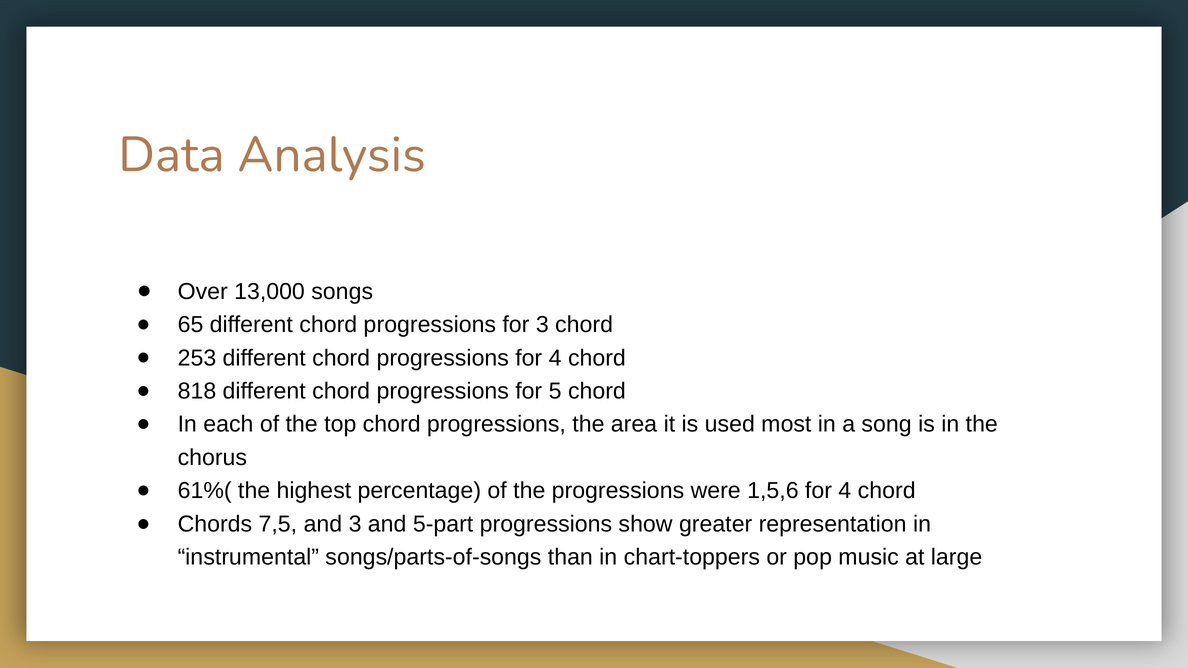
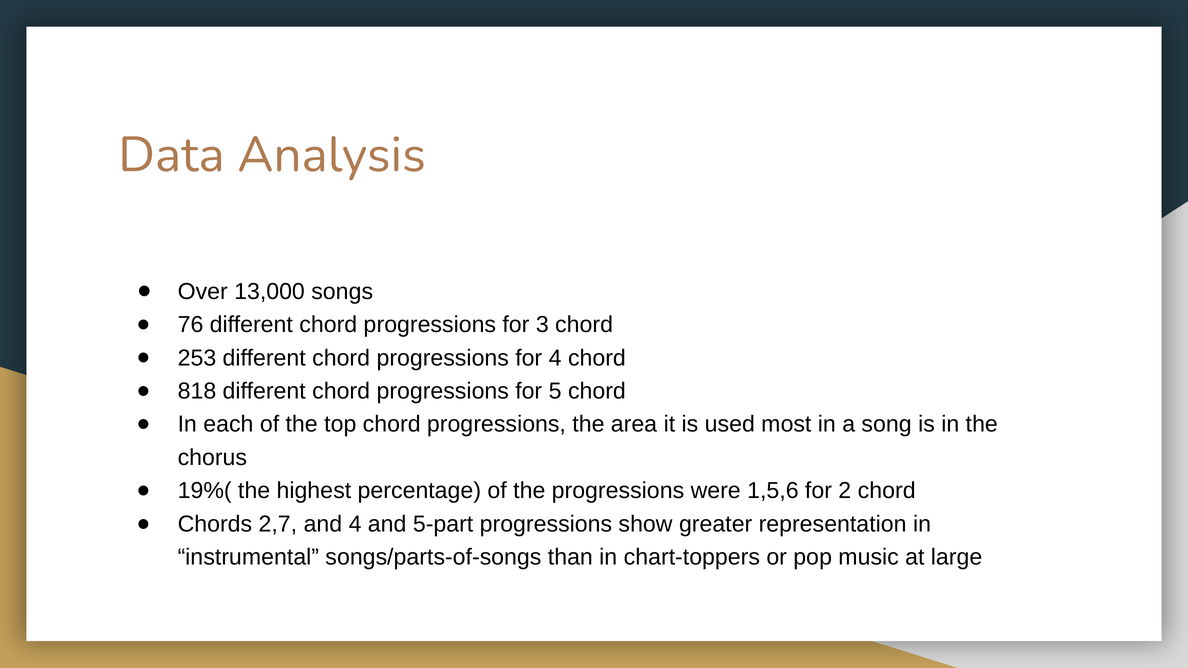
65: 65 -> 76
61%(: 61%( -> 19%(
1,5,6 for 4: 4 -> 2
7,5: 7,5 -> 2,7
and 3: 3 -> 4
